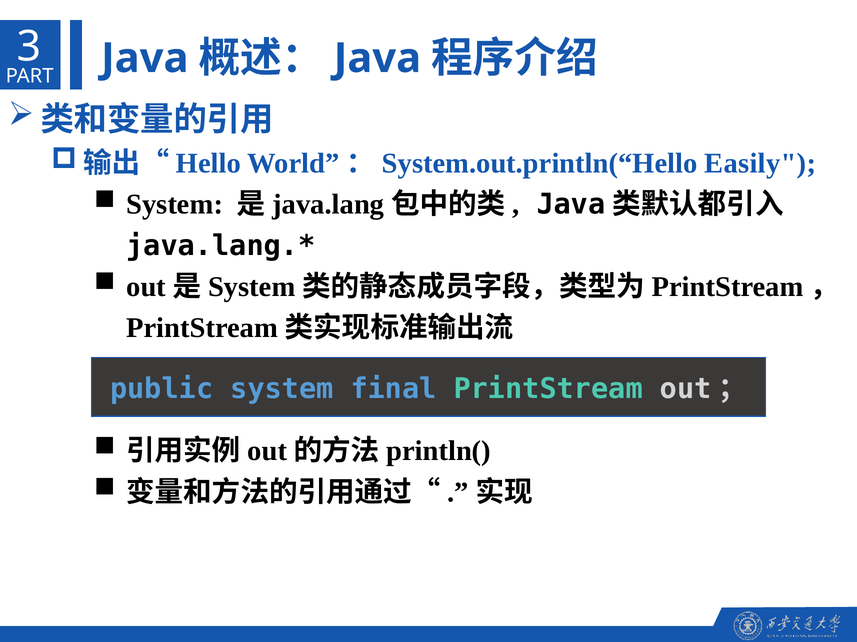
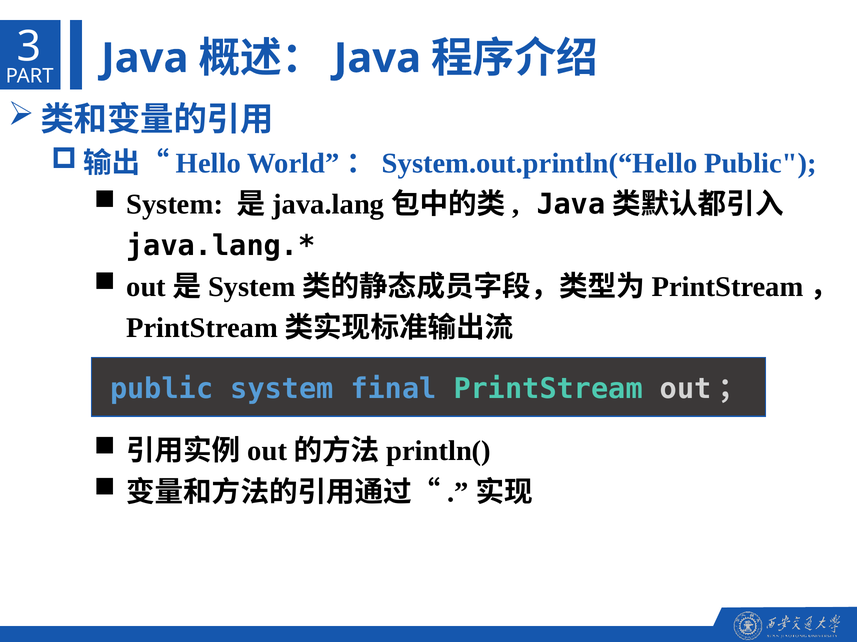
World”：System.out.println(“Hello Easily: Easily -> Public
